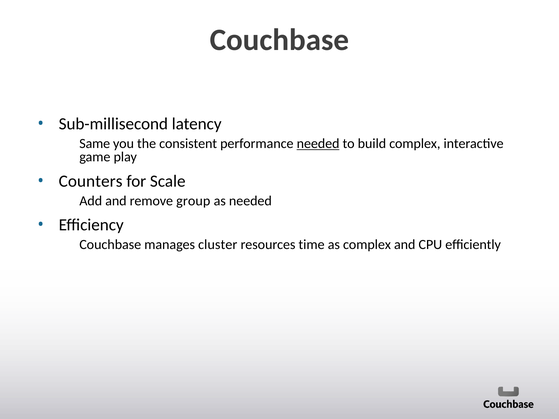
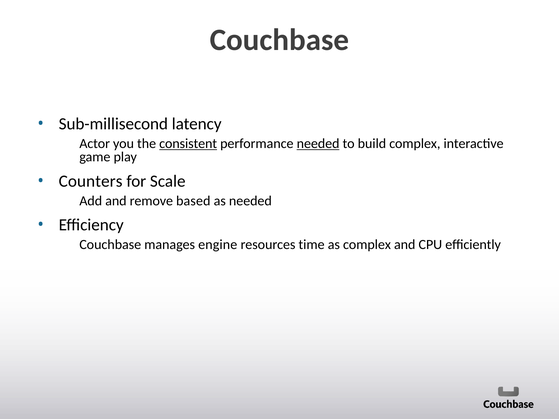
Same: Same -> Actor
consistent underline: none -> present
group: group -> based
cluster: cluster -> engine
